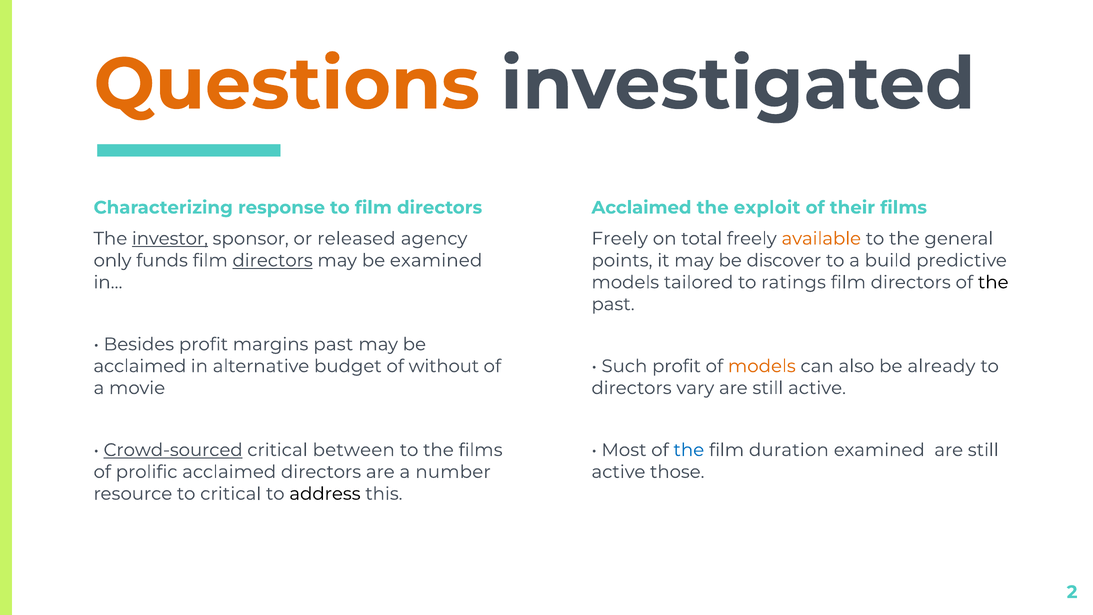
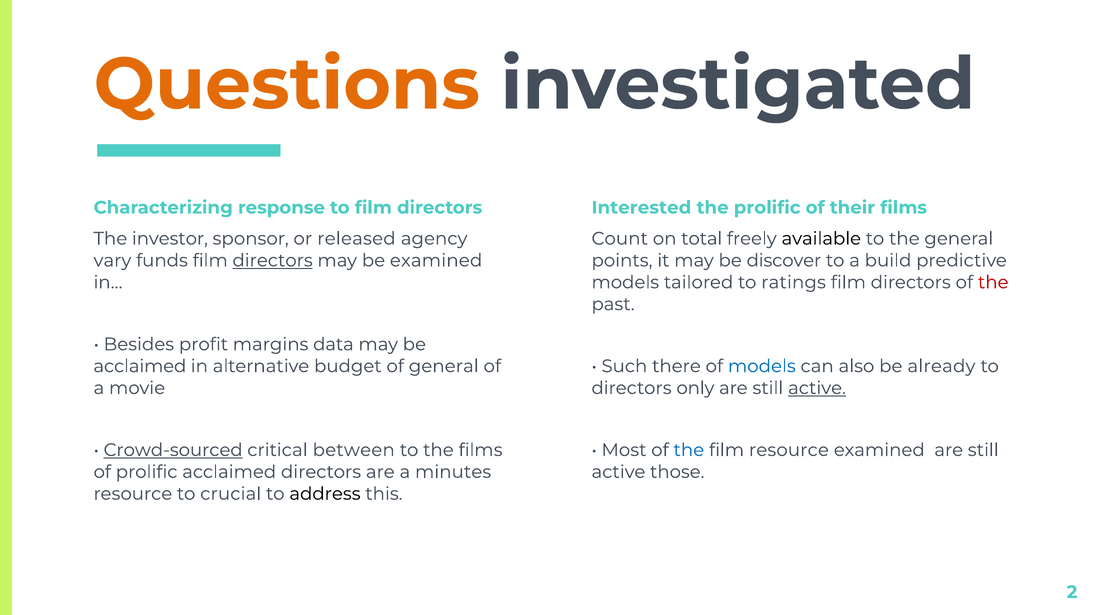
Acclaimed at (641, 208): Acclaimed -> Interested
the exploit: exploit -> prolific
investor underline: present -> none
Freely at (620, 239): Freely -> Count
available colour: orange -> black
only: only -> vary
the at (993, 282) colour: black -> red
margins past: past -> data
of without: without -> general
Such profit: profit -> there
models at (762, 366) colour: orange -> blue
vary: vary -> only
active at (817, 388) underline: none -> present
film duration: duration -> resource
number: number -> minutes
to critical: critical -> crucial
